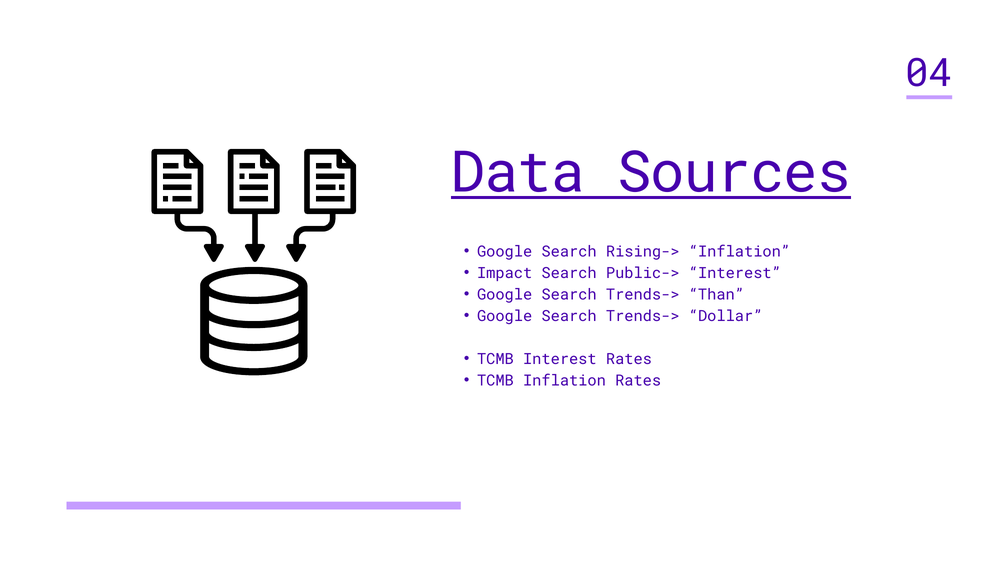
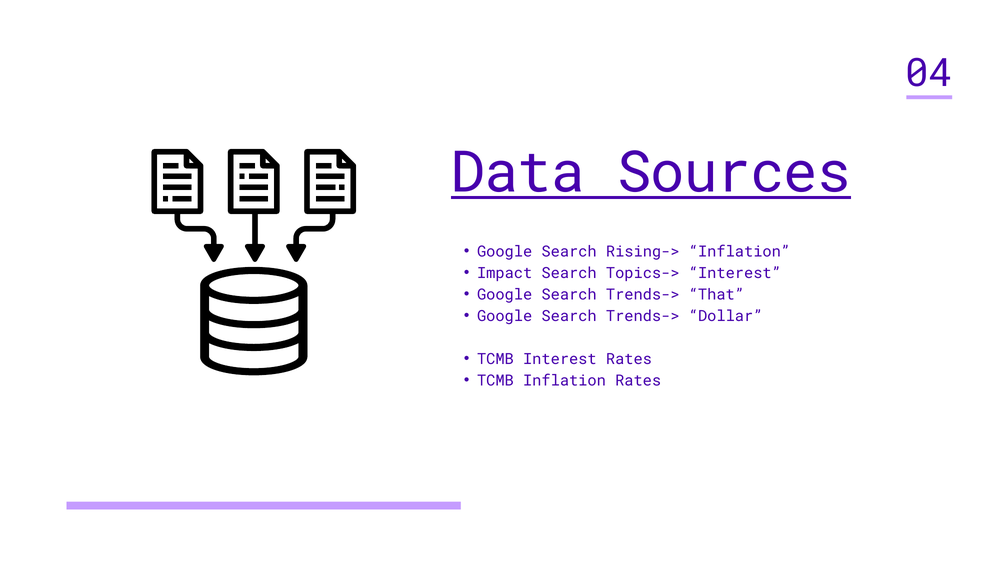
Public->: Public-> -> Topics->
Than: Than -> That
